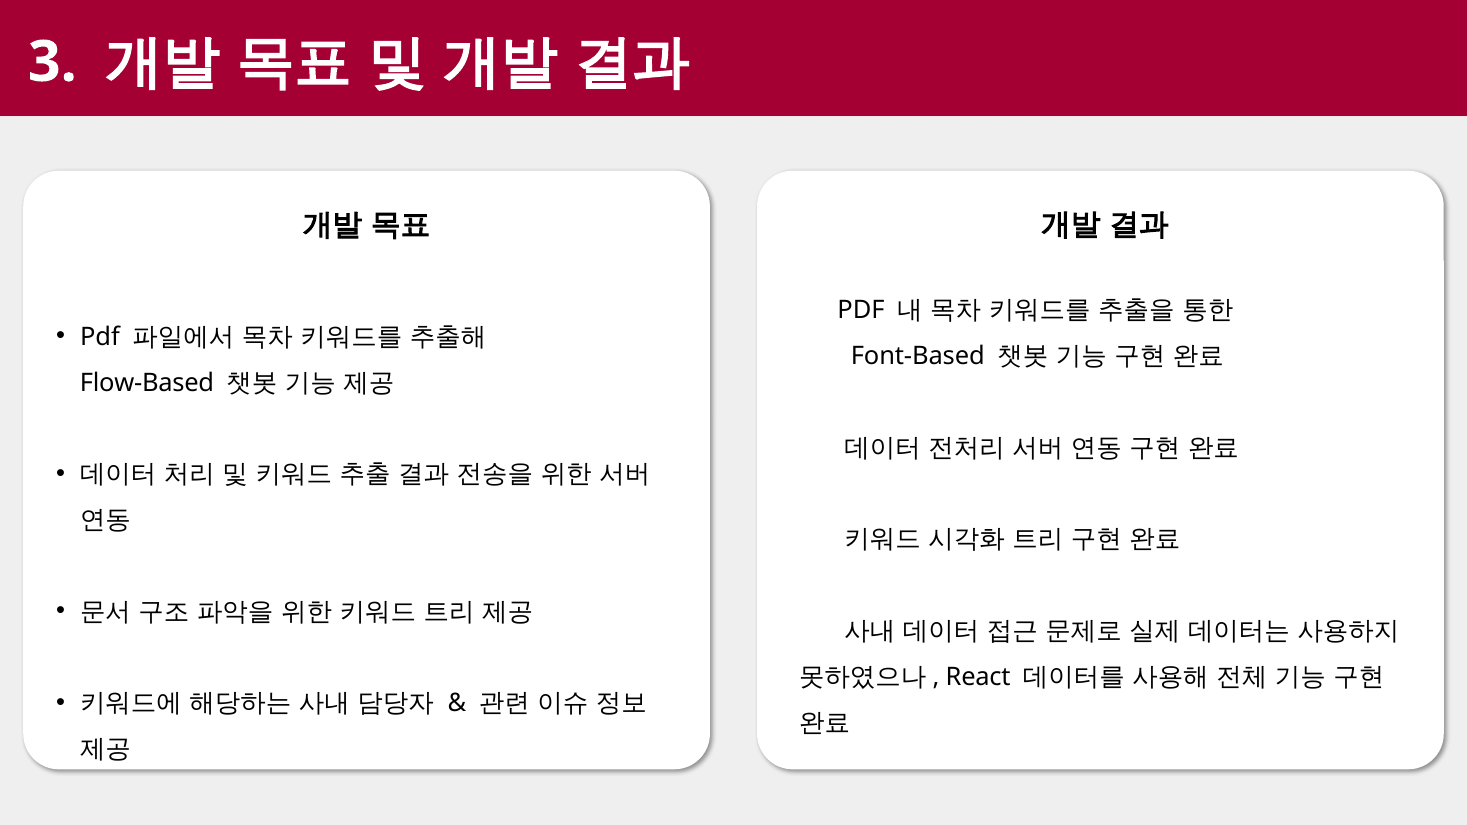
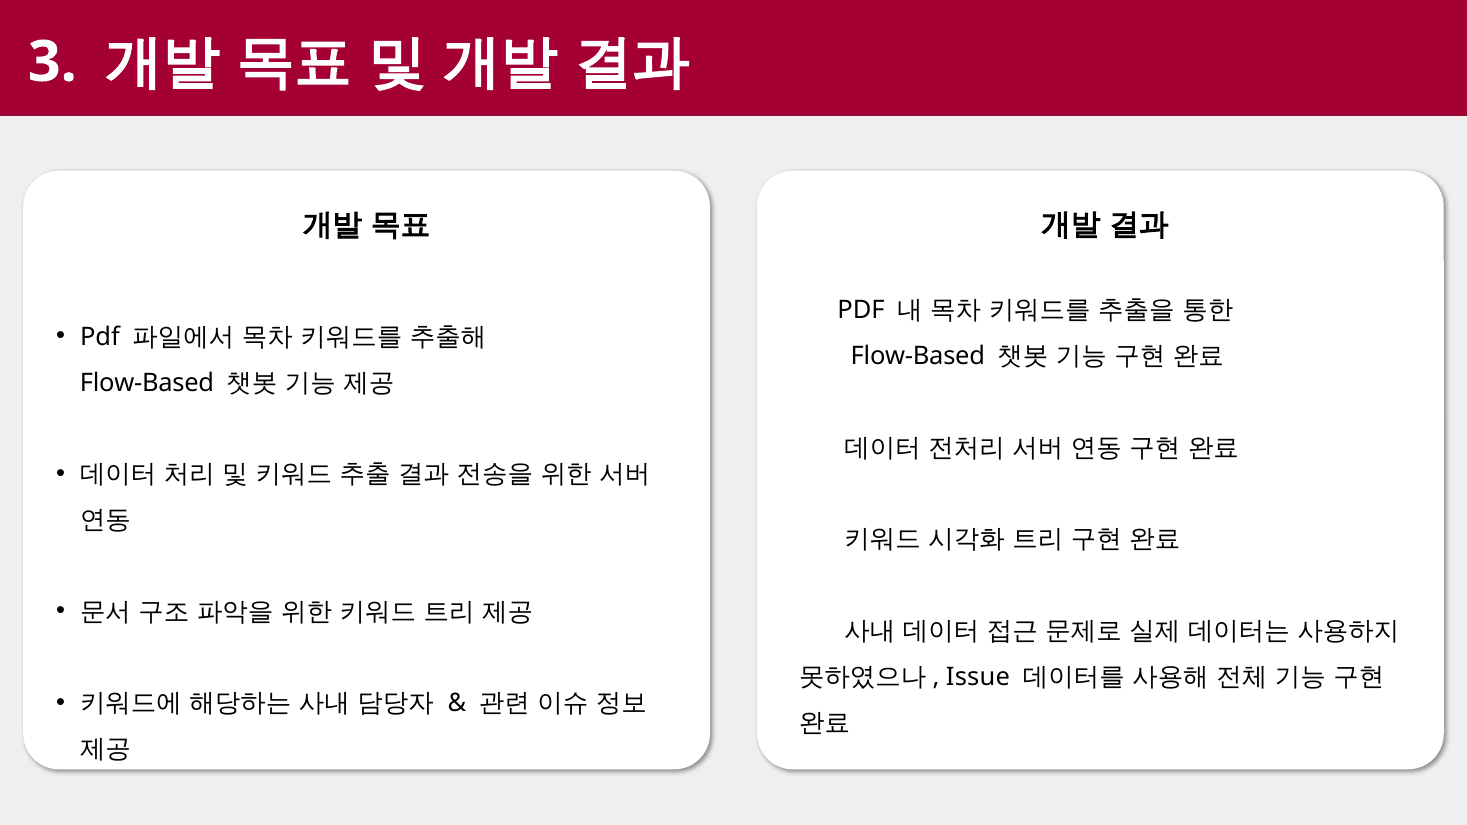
Font-Based at (918, 356): Font-Based -> Flow-Based
React: React -> Issue
